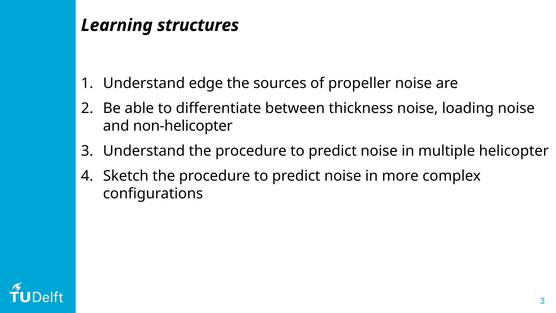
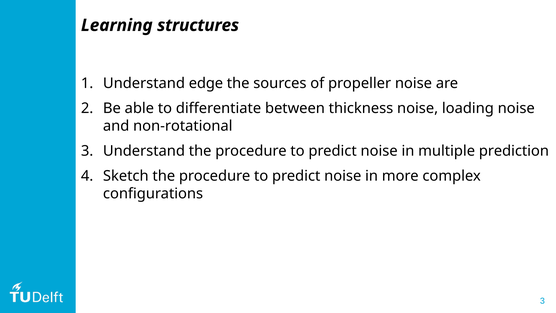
non-helicopter: non-helicopter -> non-rotational
helicopter: helicopter -> prediction
